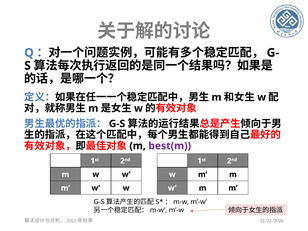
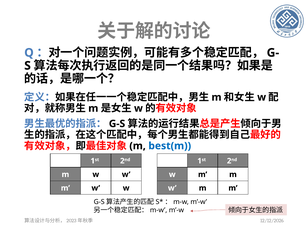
best(m colour: purple -> blue
